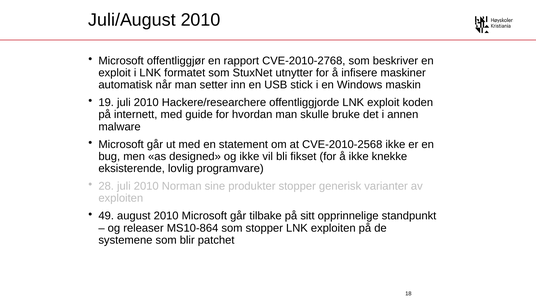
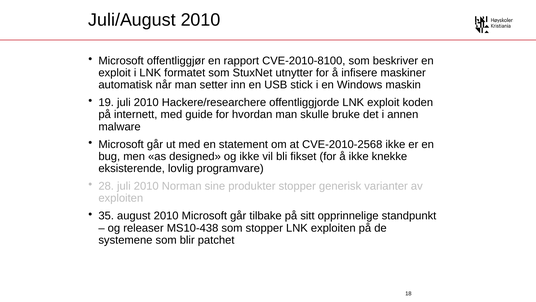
CVE-2010-2768: CVE-2010-2768 -> CVE-2010-8100
49: 49 -> 35
MS10-864: MS10-864 -> MS10-438
